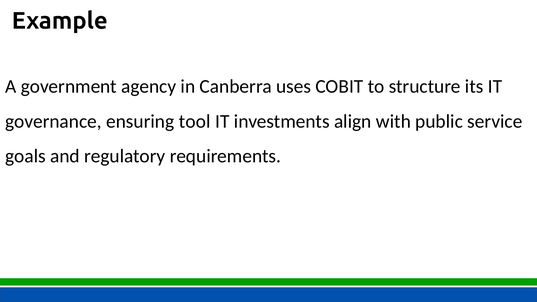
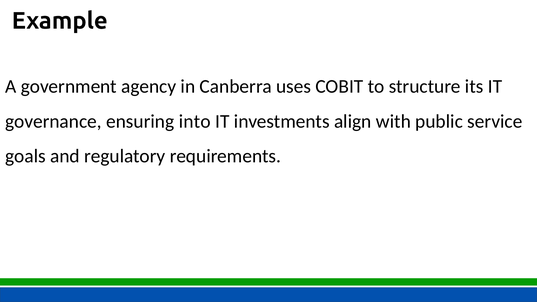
tool: tool -> into
